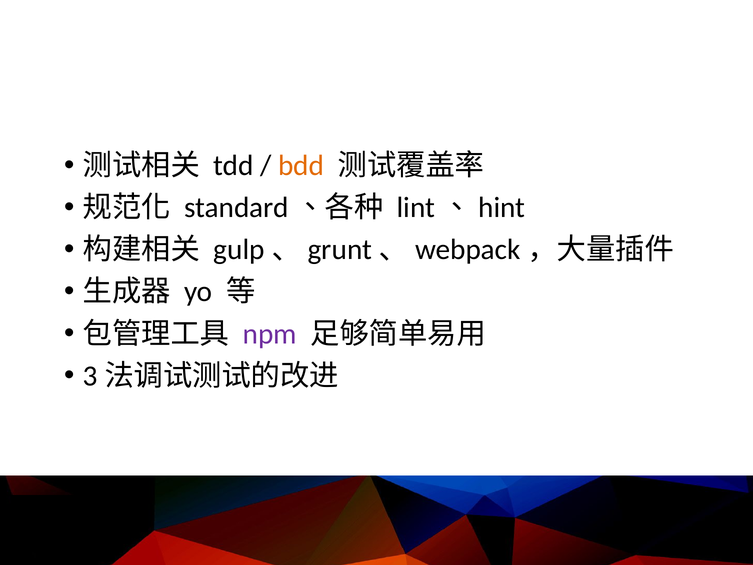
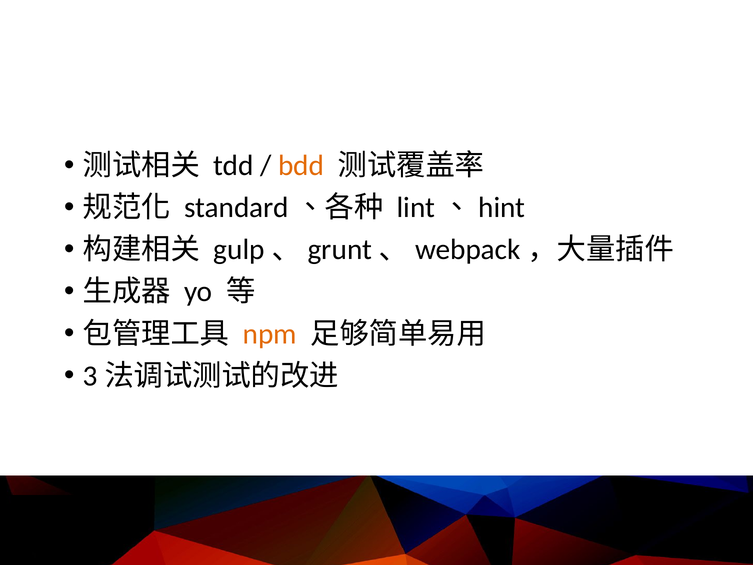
npm colour: purple -> orange
